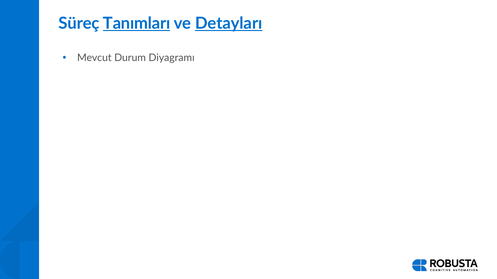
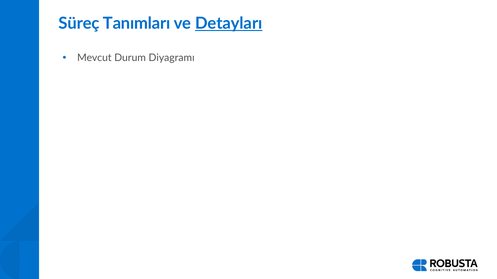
Tanımları underline: present -> none
